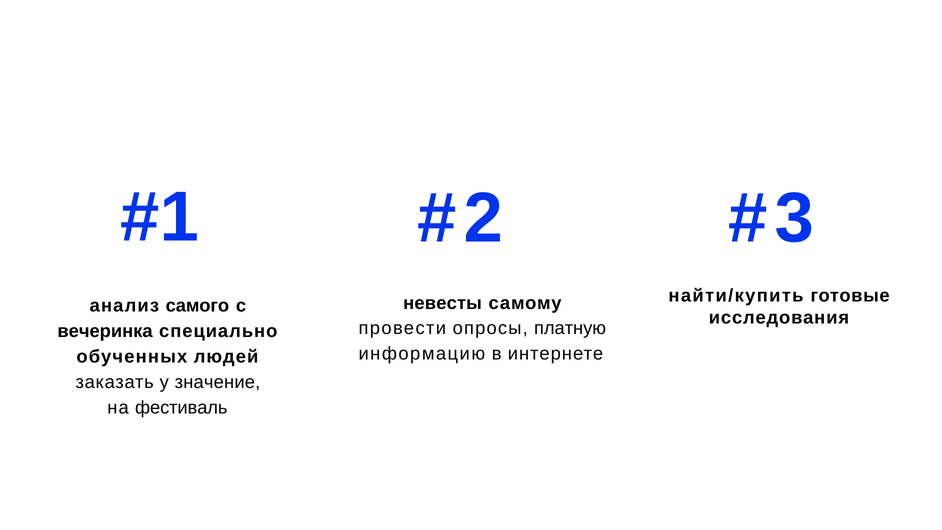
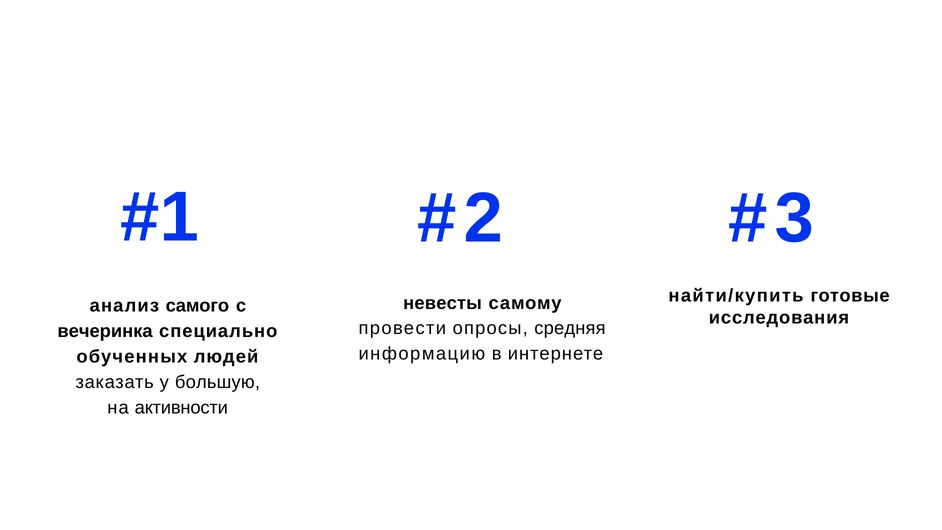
платную: платную -> средняя
значение: значение -> большую
фестиваль: фестиваль -> активности
